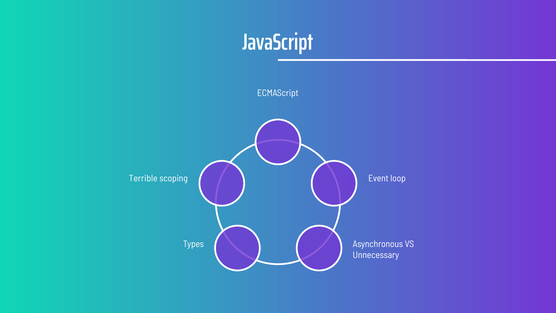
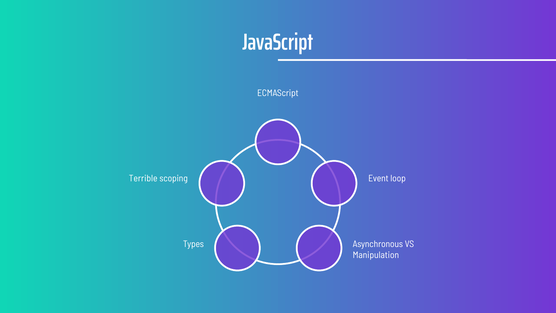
Unnecessary: Unnecessary -> Manipulation
